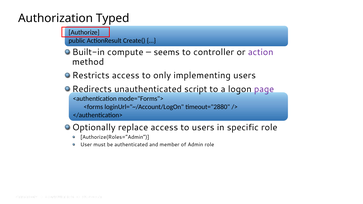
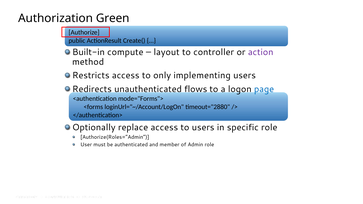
Typed: Typed -> Green
seems: seems -> layout
script: script -> flows
page colour: purple -> blue
